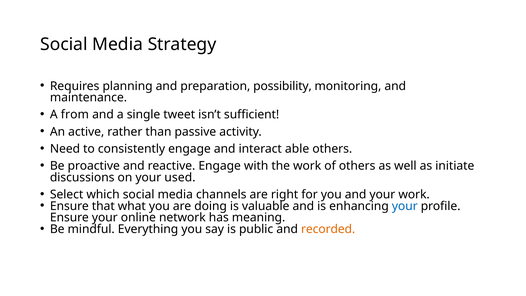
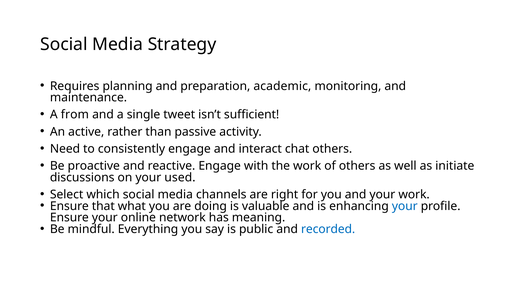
possibility: possibility -> academic
able: able -> chat
recorded colour: orange -> blue
